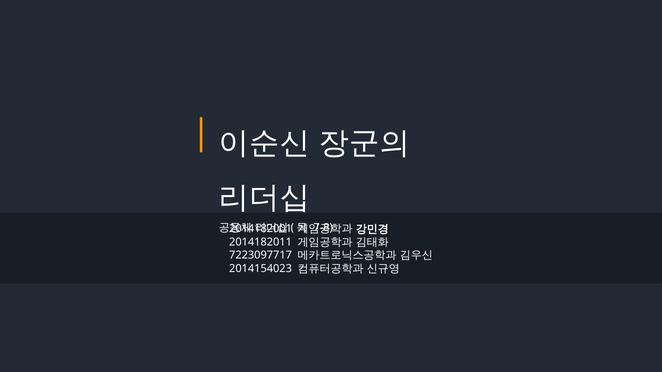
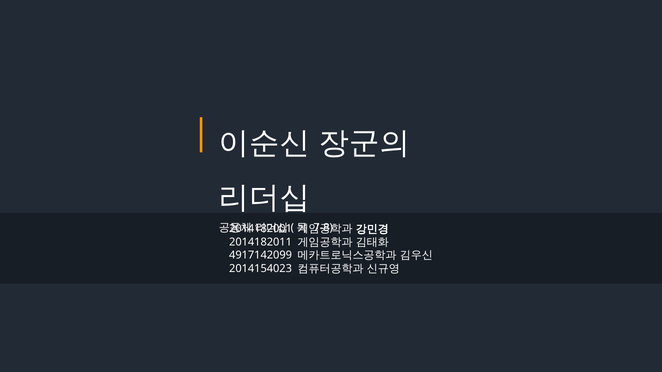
7223097717: 7223097717 -> 4917142099
